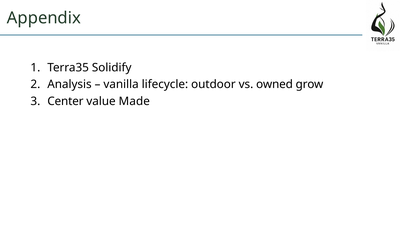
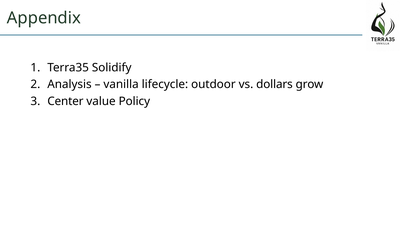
owned: owned -> dollars
Made: Made -> Policy
